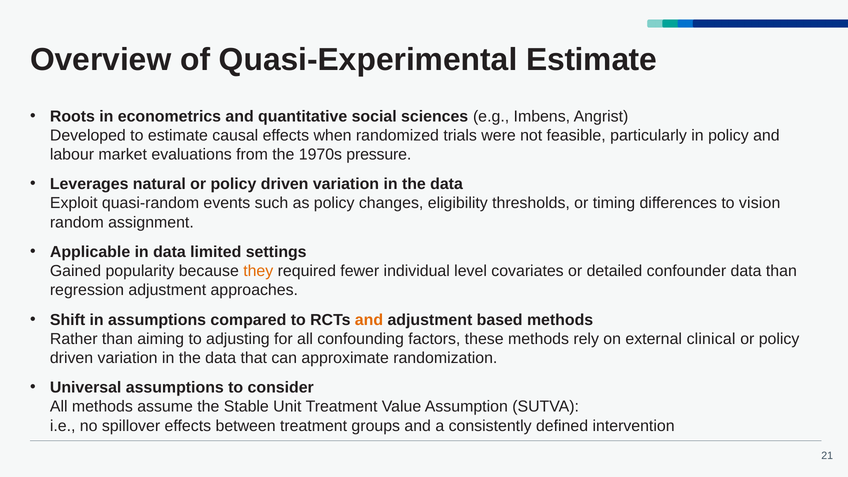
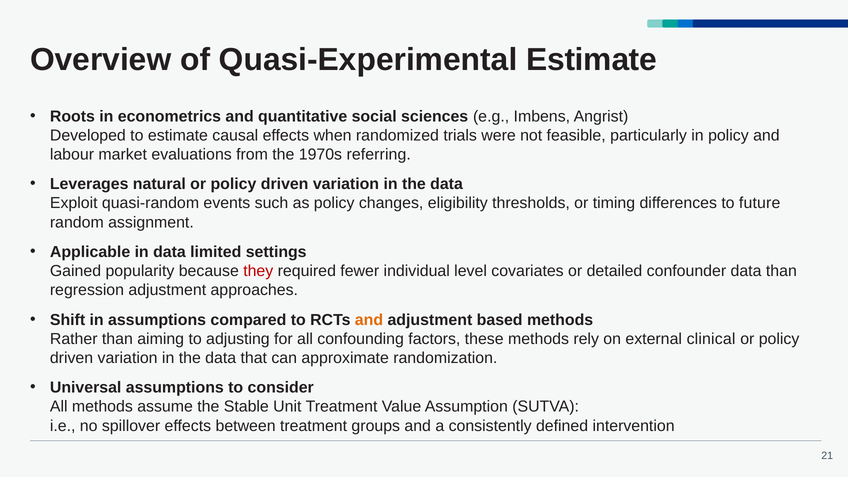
pressure: pressure -> referring
vision: vision -> future
they colour: orange -> red
